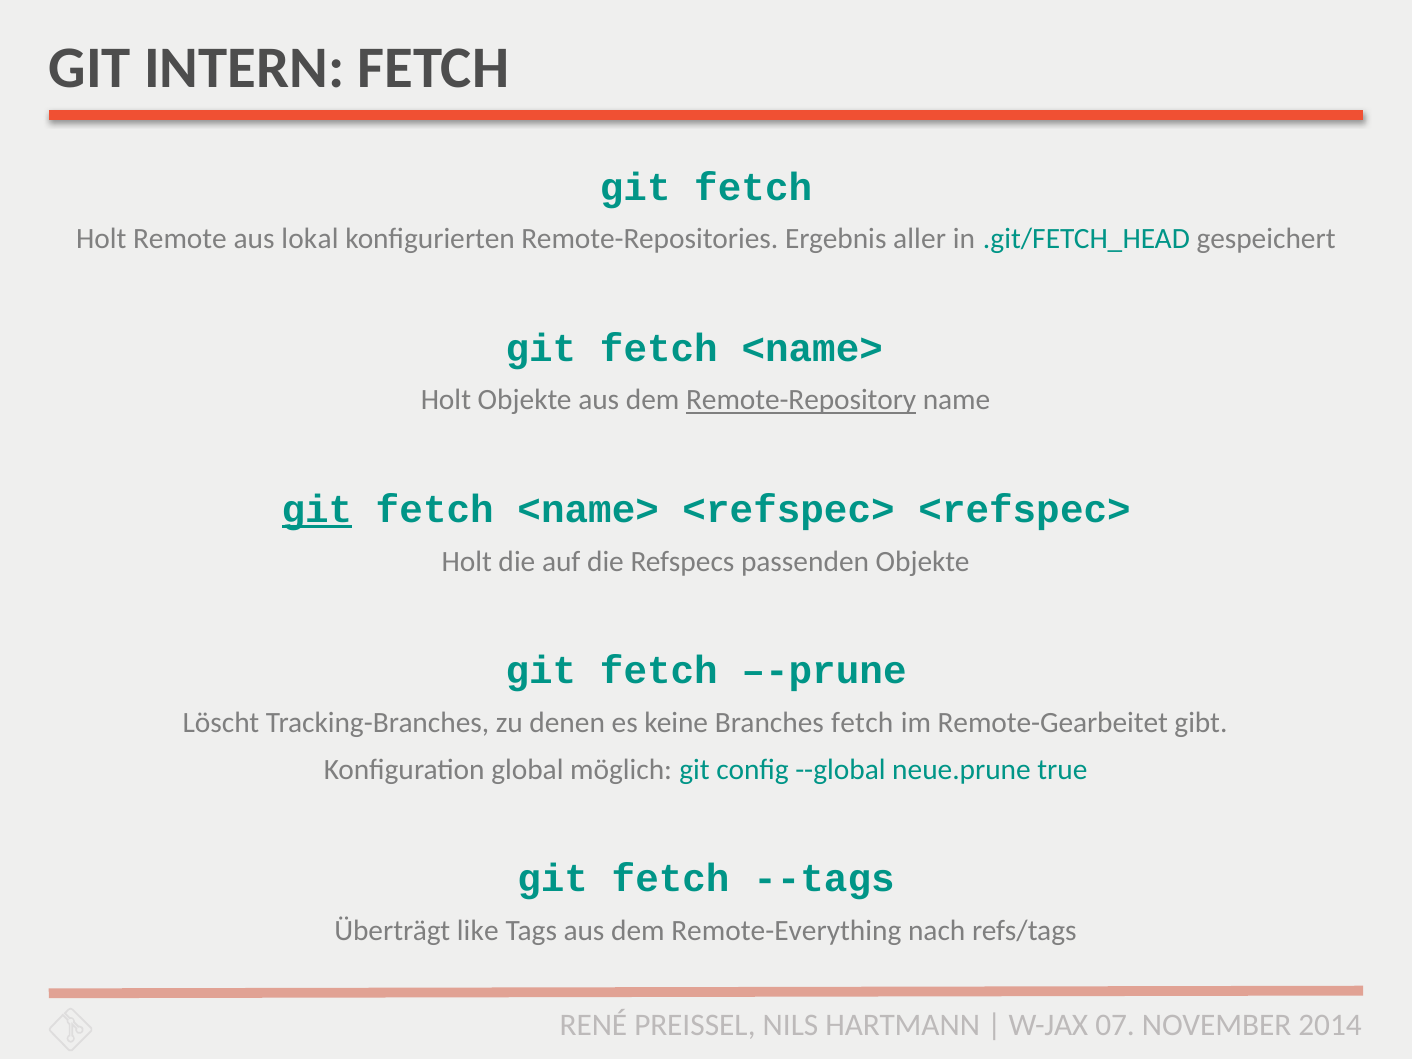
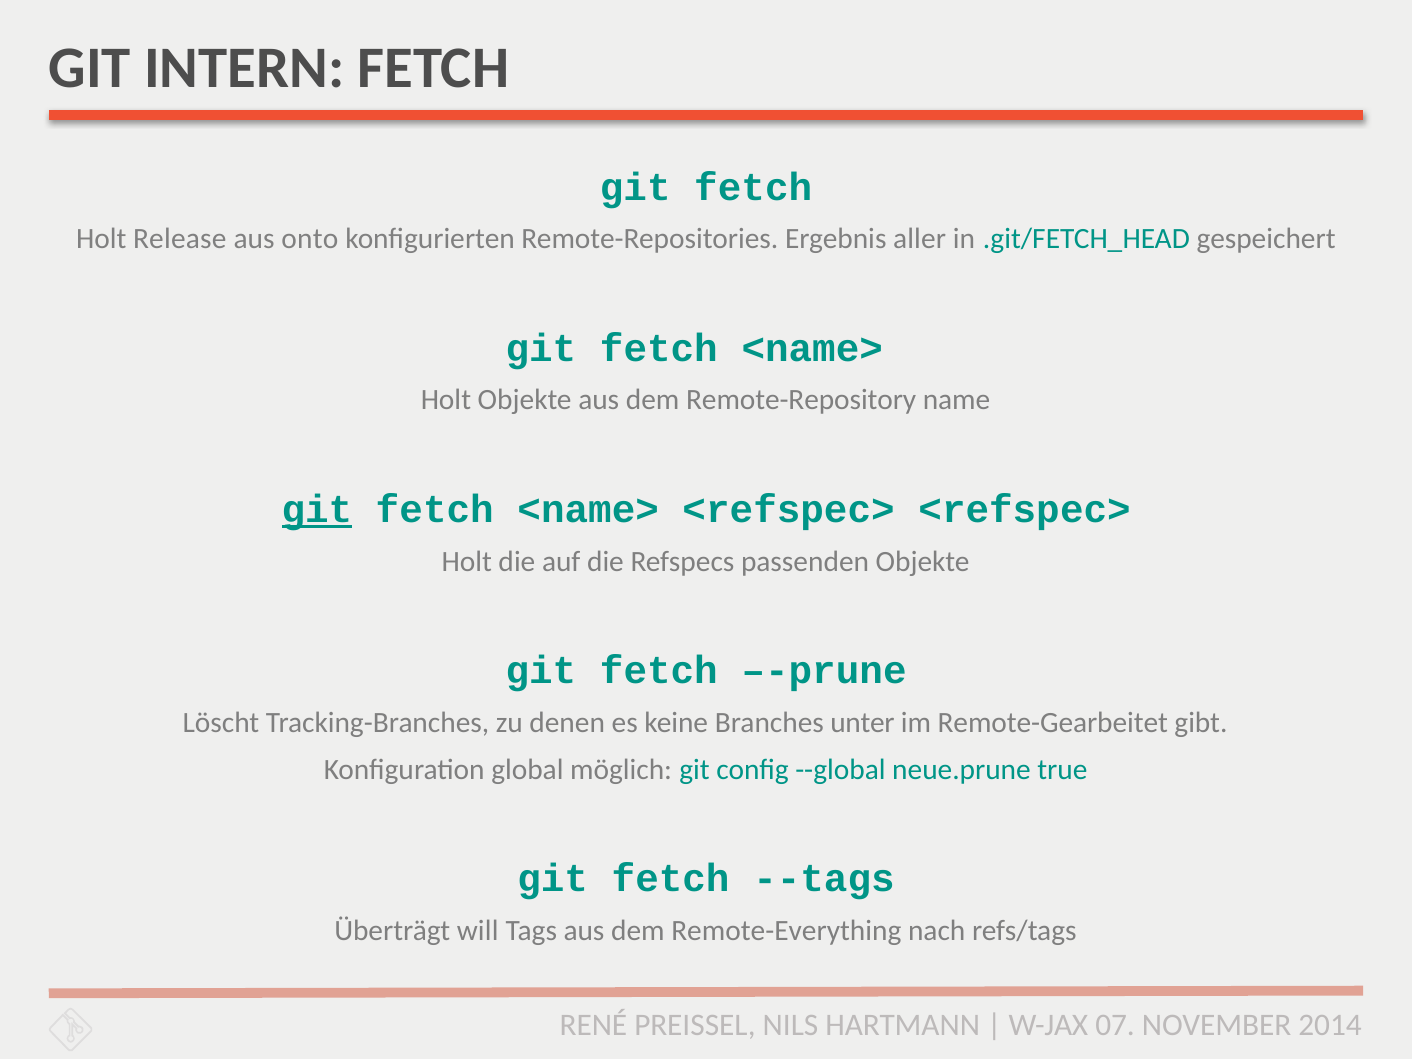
Remote: Remote -> Release
lokal: lokal -> onto
Remote-Repository underline: present -> none
Branches fetch: fetch -> unter
like: like -> will
